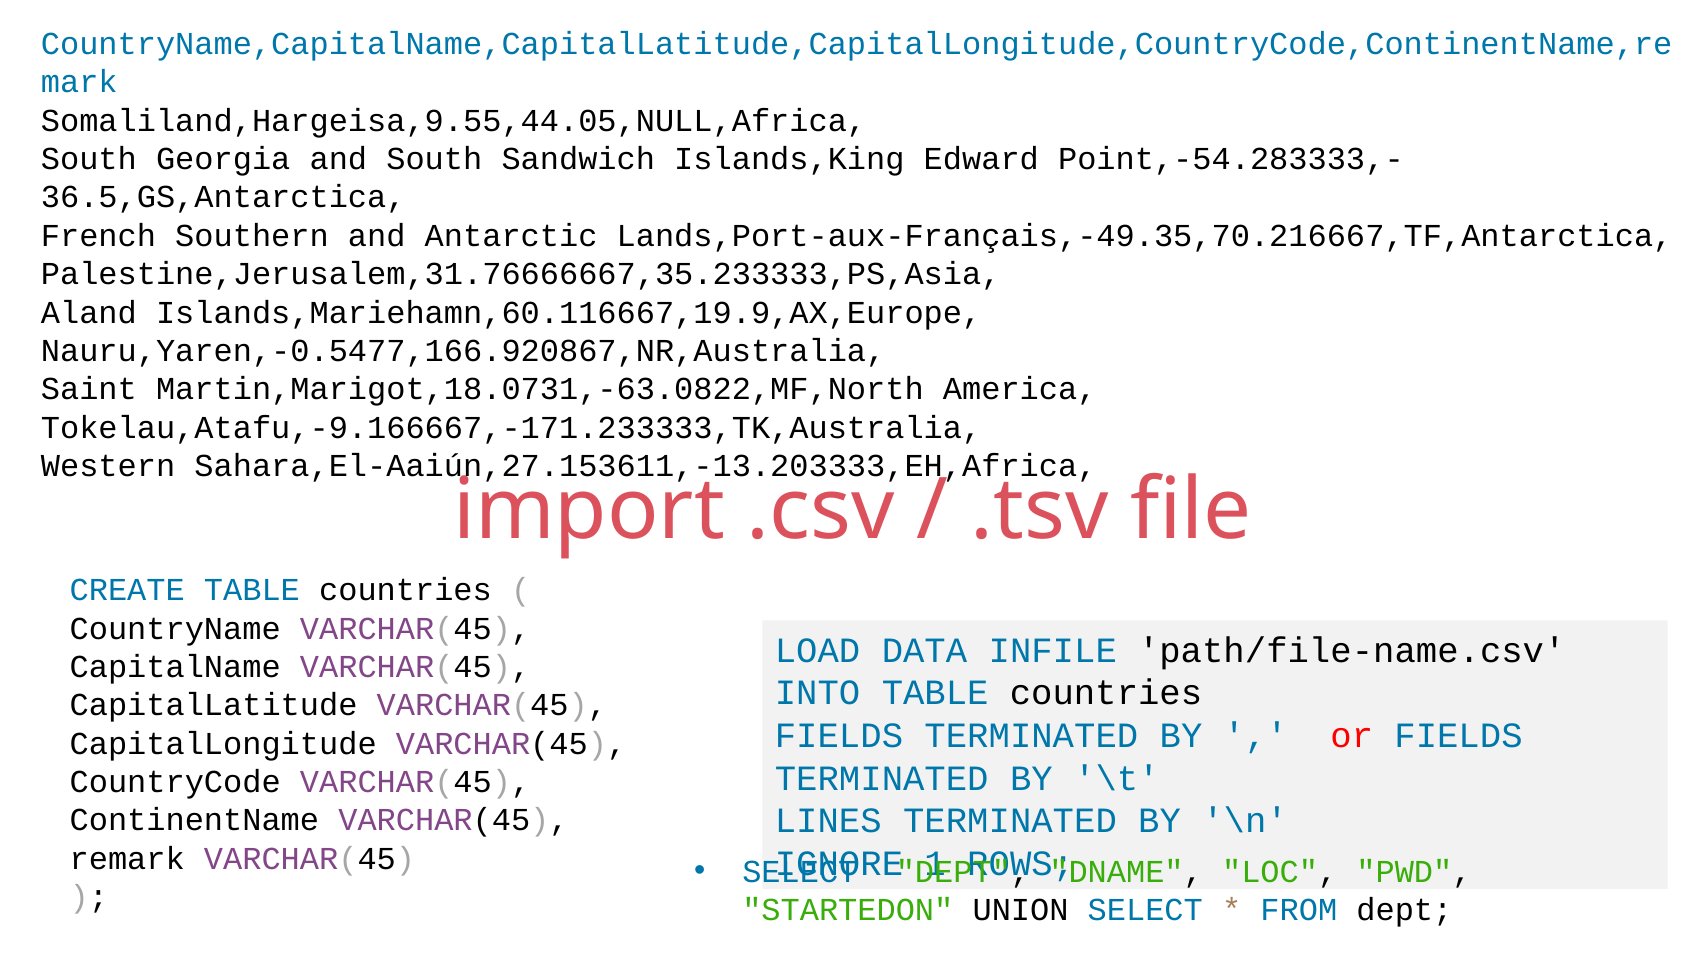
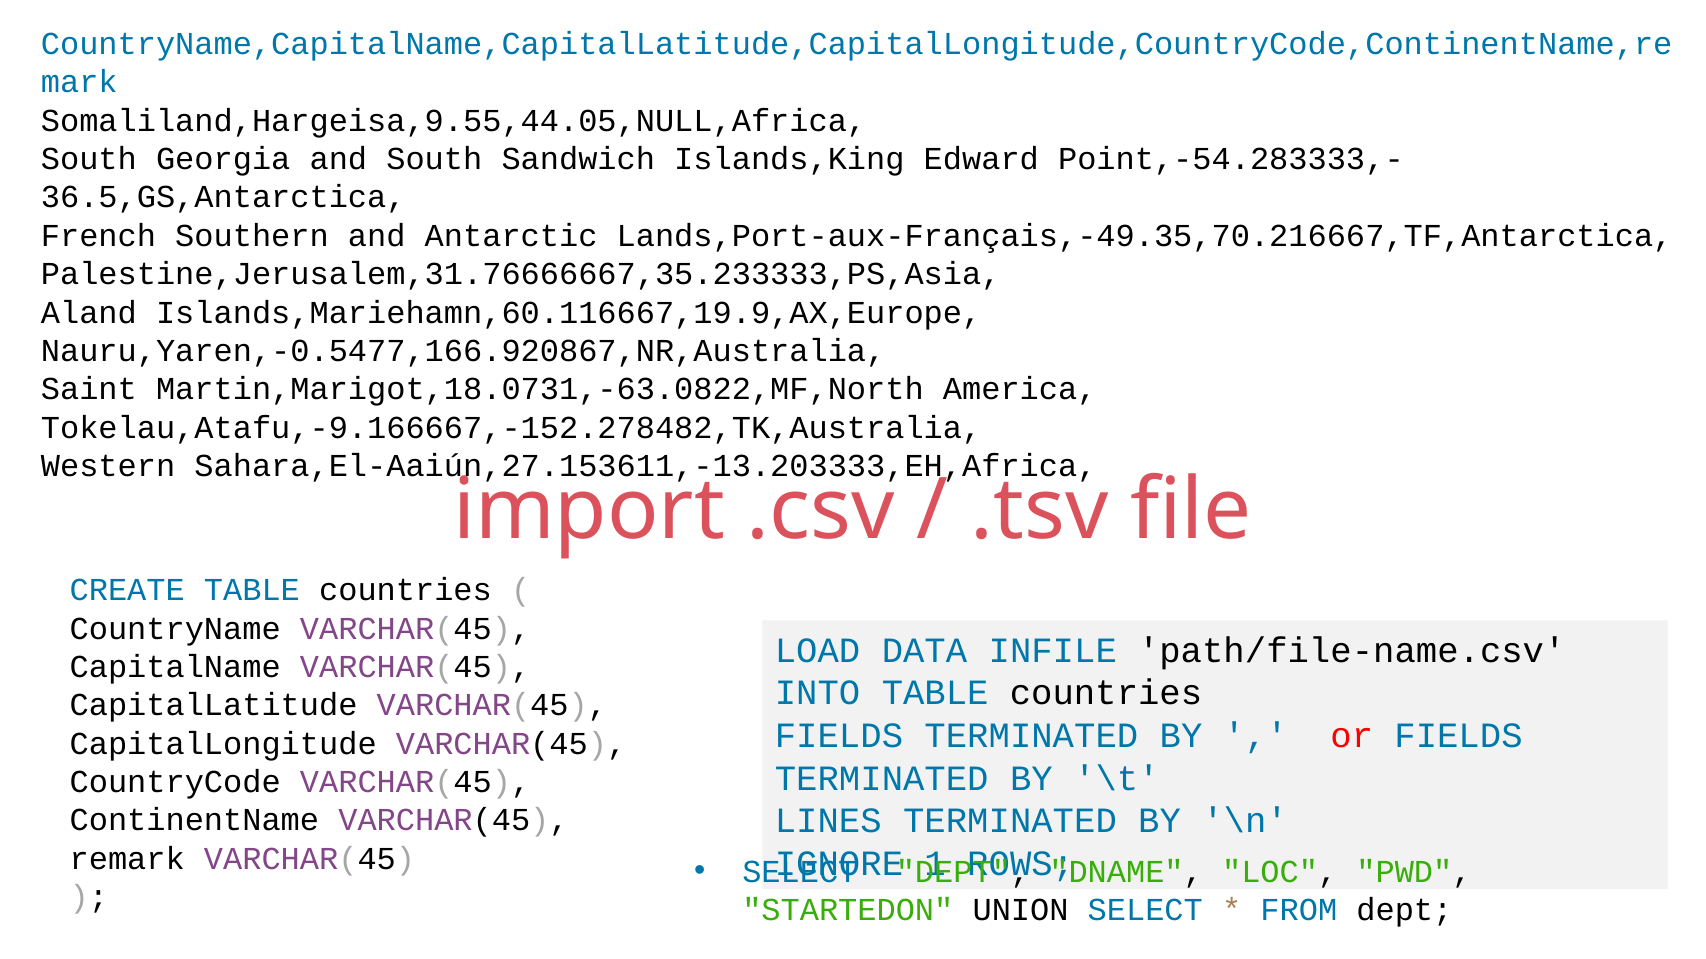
Tokelau,Atafu,-9.166667,-171.233333,TK,Australia: Tokelau,Atafu,-9.166667,-171.233333,TK,Australia -> Tokelau,Atafu,-9.166667,-152.278482,TK,Australia
